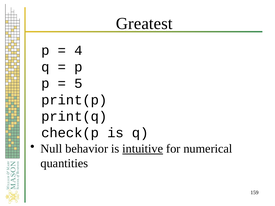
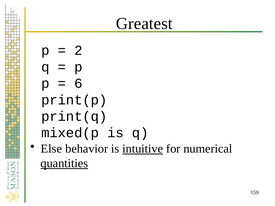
4: 4 -> 2
5: 5 -> 6
check(p: check(p -> mixed(p
Null: Null -> Else
quantities underline: none -> present
